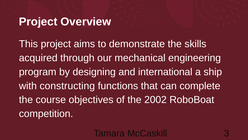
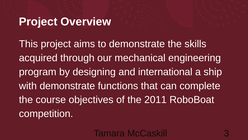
with constructing: constructing -> demonstrate
2002: 2002 -> 2011
